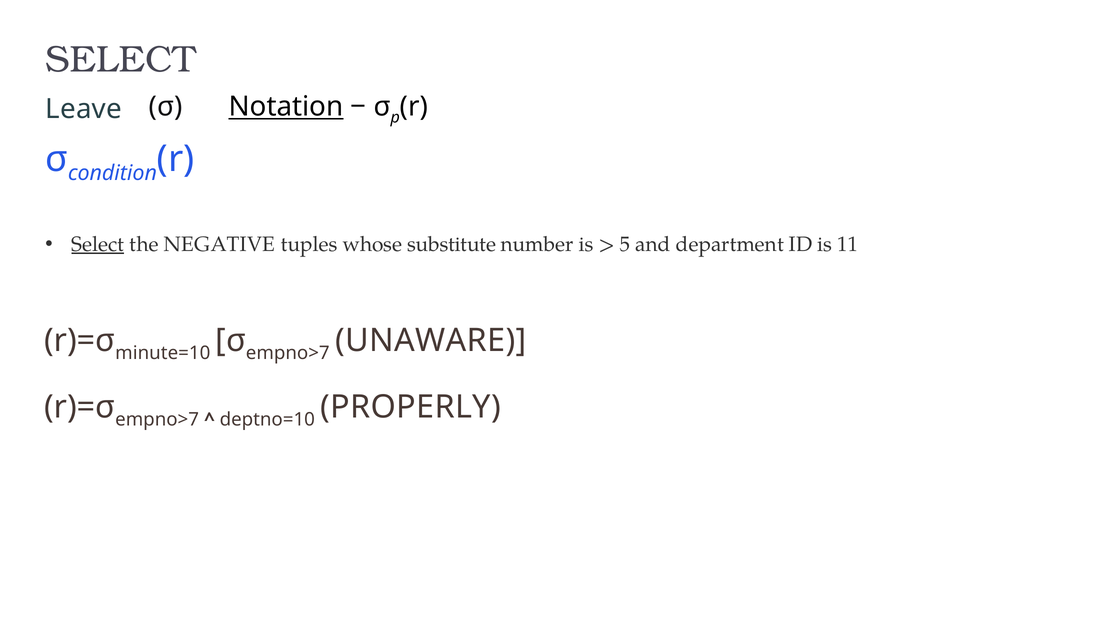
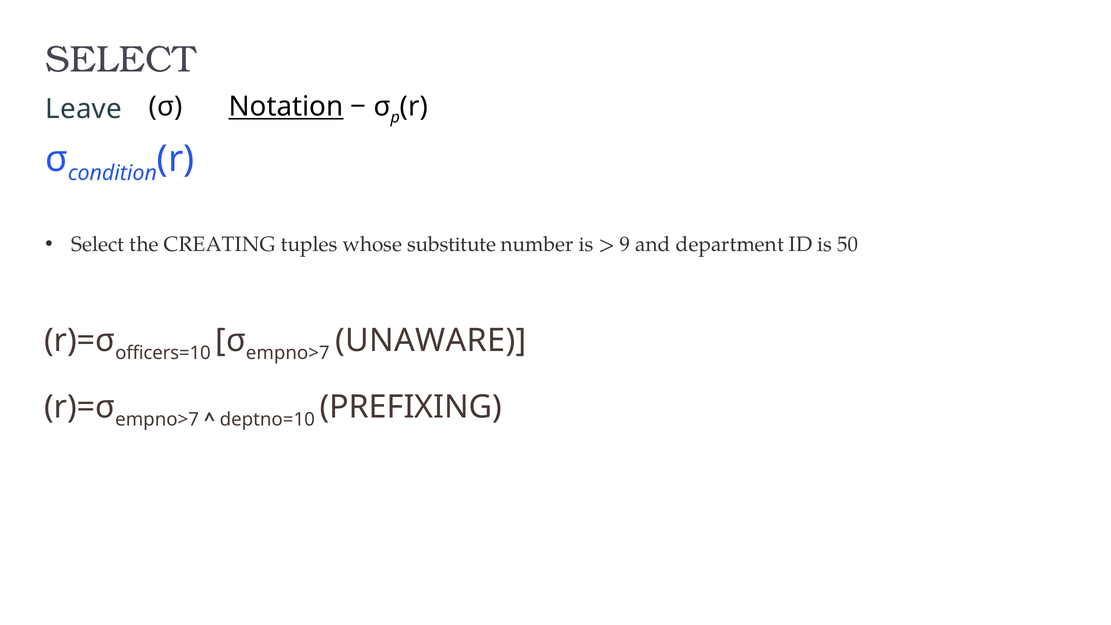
Select at (98, 244) underline: present -> none
NEGATIVE: NEGATIVE -> CREATING
5: 5 -> 9
11: 11 -> 50
minute=10: minute=10 -> officers=10
PROPERLY: PROPERLY -> PREFIXING
